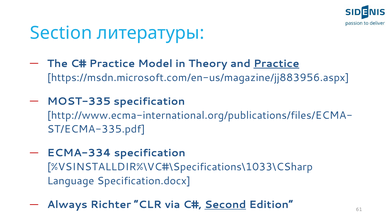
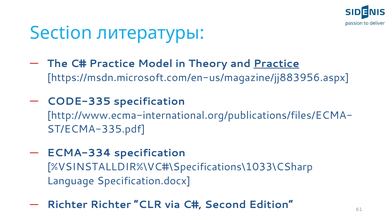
MOST-335: MOST-335 -> CODE-335
Always at (67, 205): Always -> Richter
Second underline: present -> none
